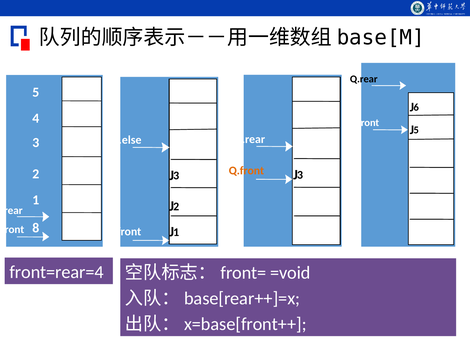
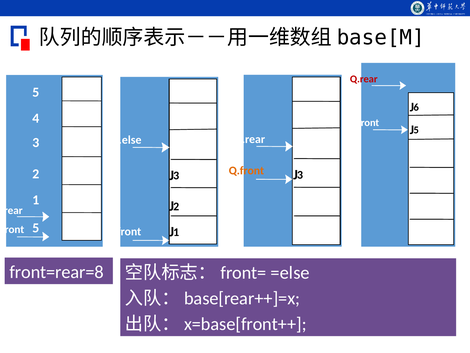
Q.rear at (364, 79) colour: black -> red
8 at (36, 228): 8 -> 5
front=rear=4: front=rear=4 -> front=rear=8
=void: =void -> =else
